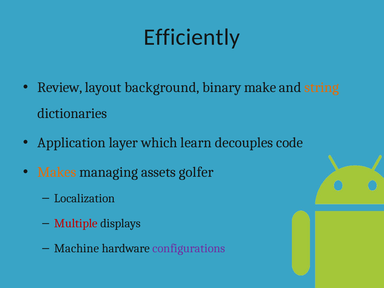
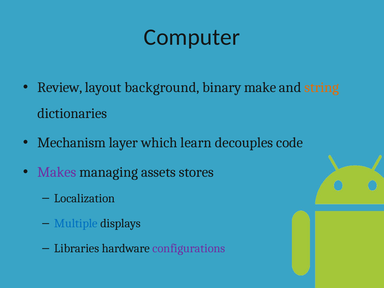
Efficiently: Efficiently -> Computer
Application: Application -> Mechanism
Makes colour: orange -> purple
golfer: golfer -> stores
Multiple colour: red -> blue
Machine: Machine -> Libraries
